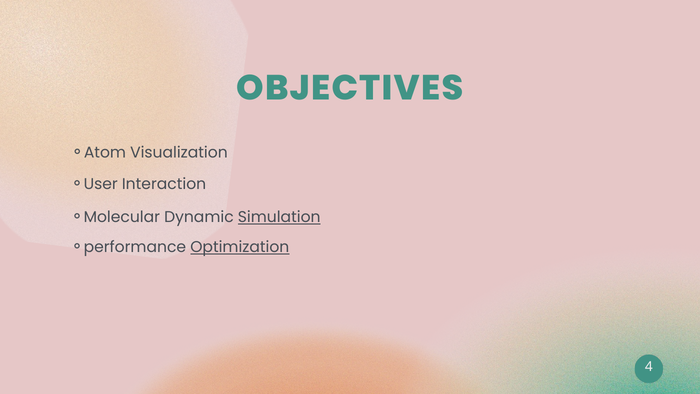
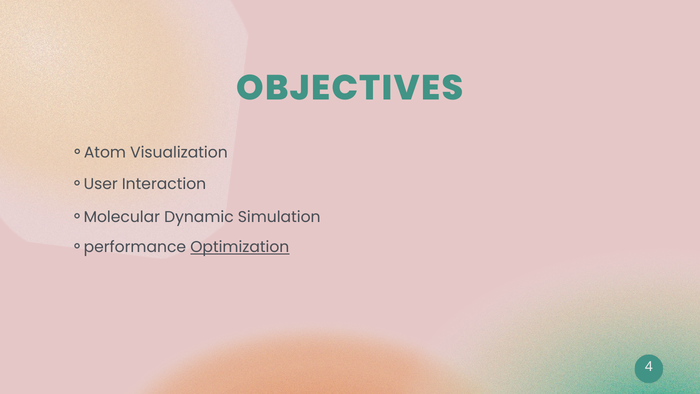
Simulation underline: present -> none
